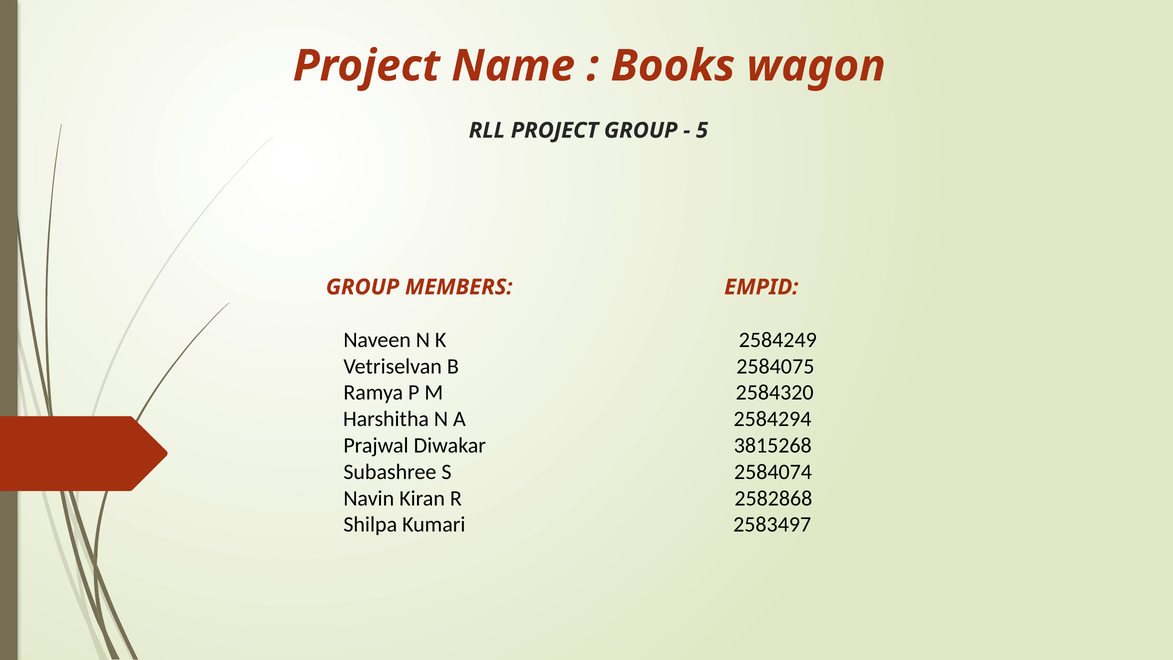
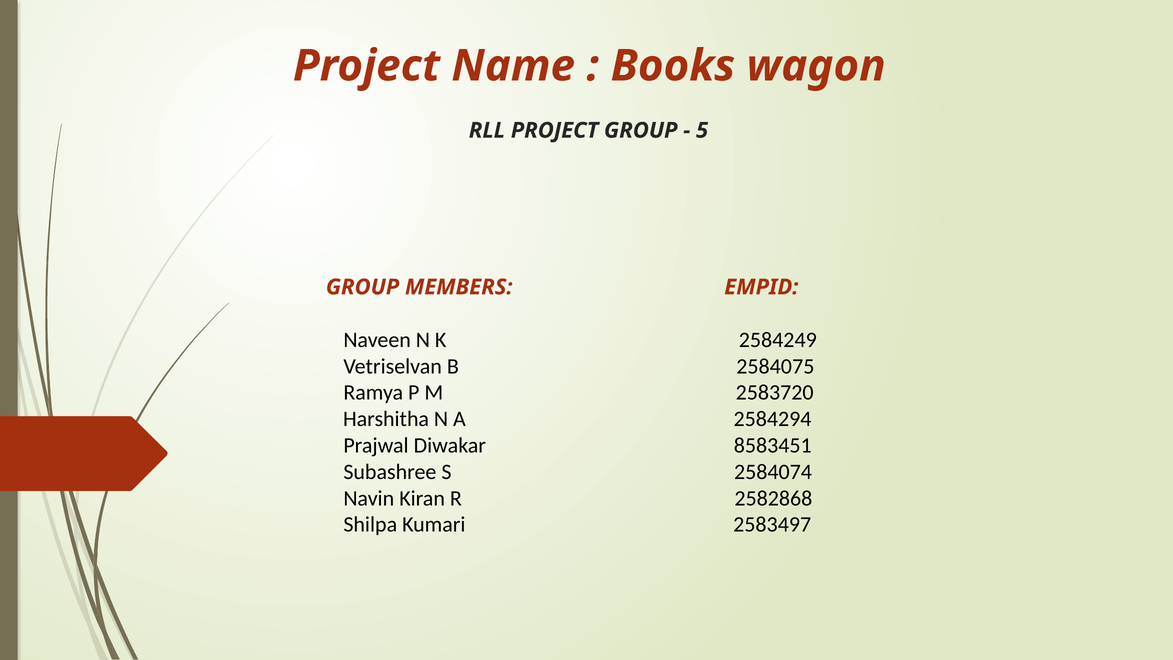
2584320: 2584320 -> 2583720
3815268: 3815268 -> 8583451
